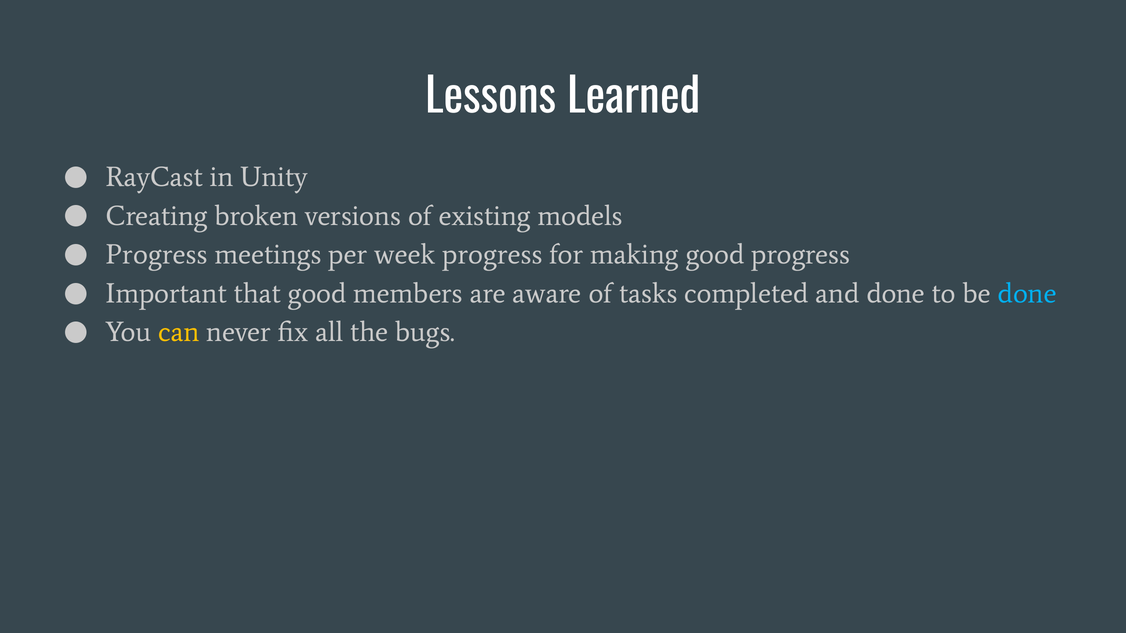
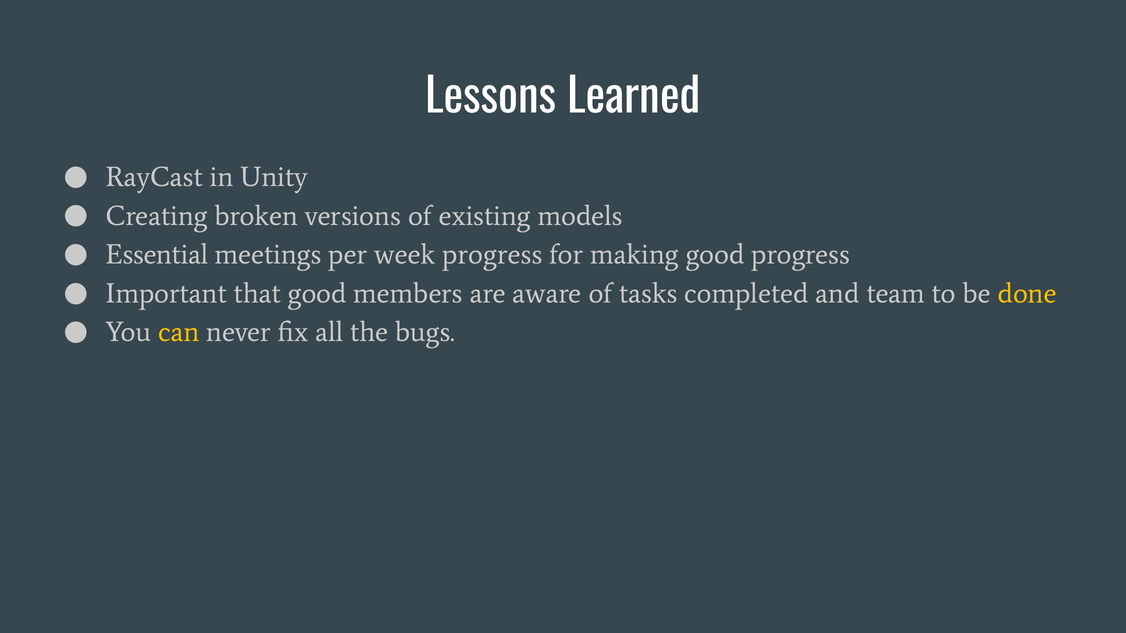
Progress at (157, 255): Progress -> Essential
and done: done -> team
done at (1027, 294) colour: light blue -> yellow
